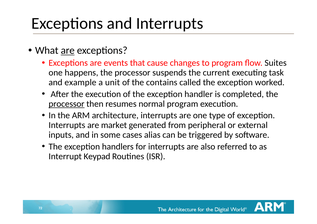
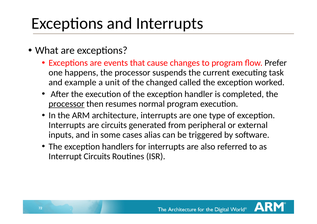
are at (68, 50) underline: present -> none
Suites: Suites -> Prefer
contains: contains -> changed
are market: market -> circuits
Interrupt Keypad: Keypad -> Circuits
